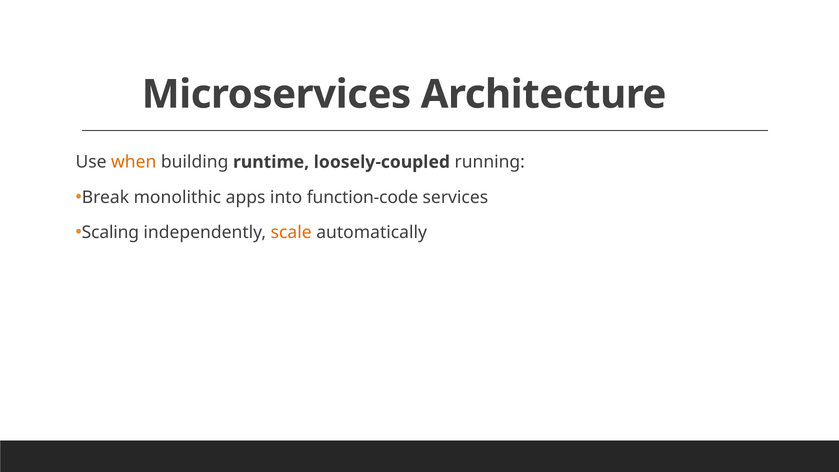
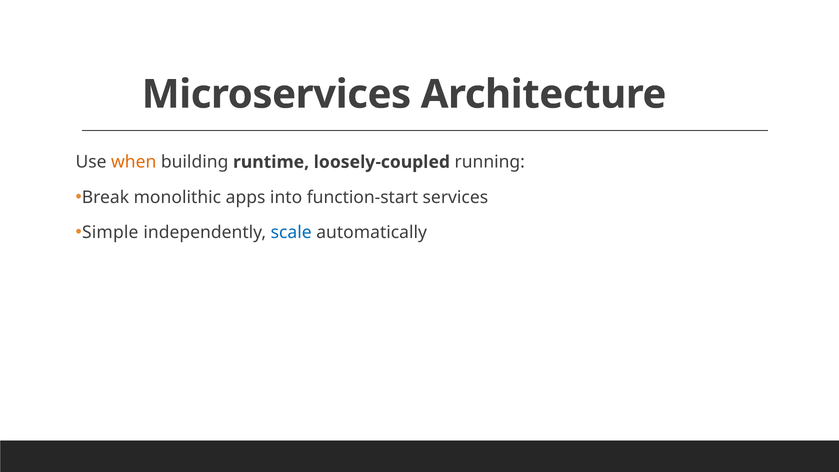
function-code: function-code -> function-start
Scaling: Scaling -> Simple
scale colour: orange -> blue
